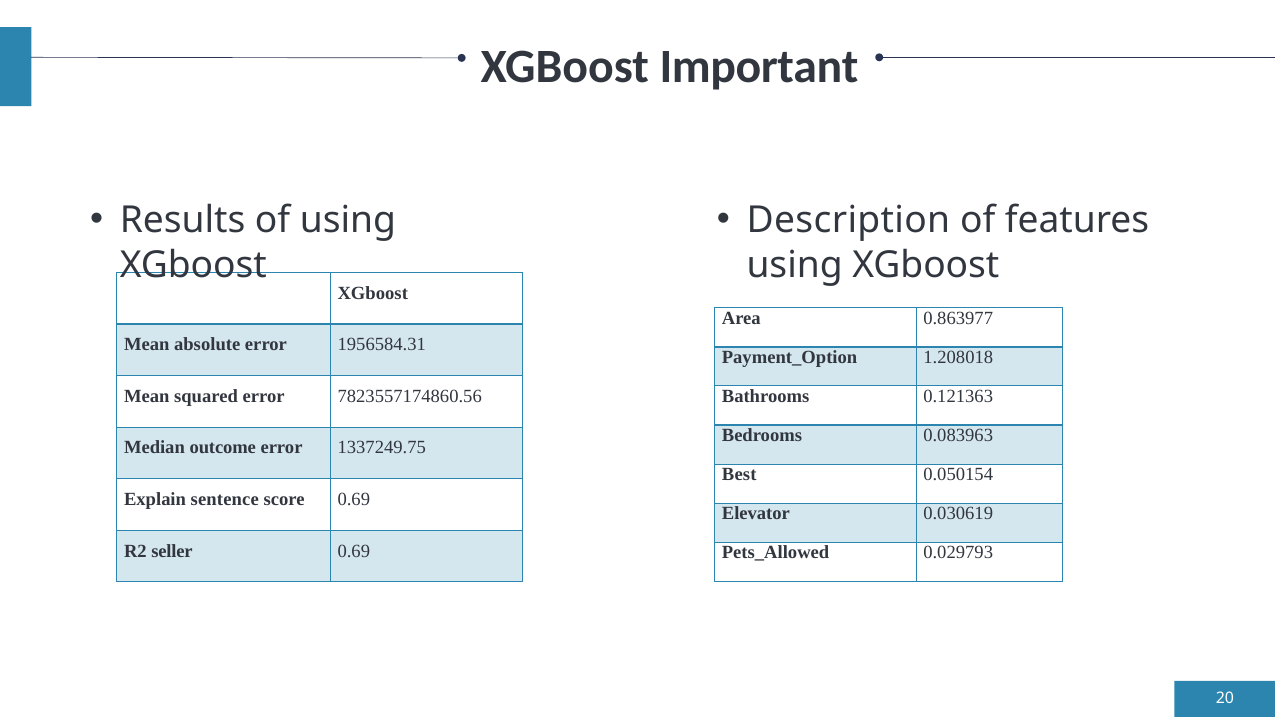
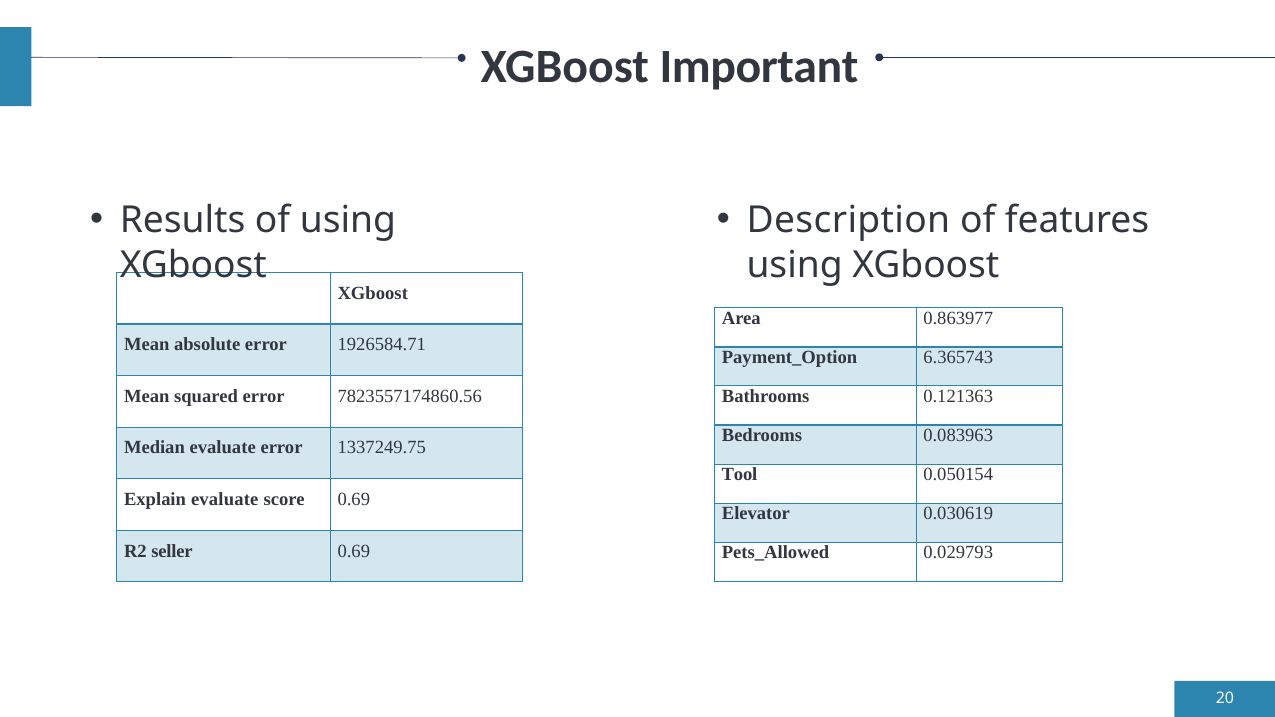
1956584.31: 1956584.31 -> 1926584.71
1.208018: 1.208018 -> 6.365743
Median outcome: outcome -> evaluate
Best: Best -> Tool
Explain sentence: sentence -> evaluate
